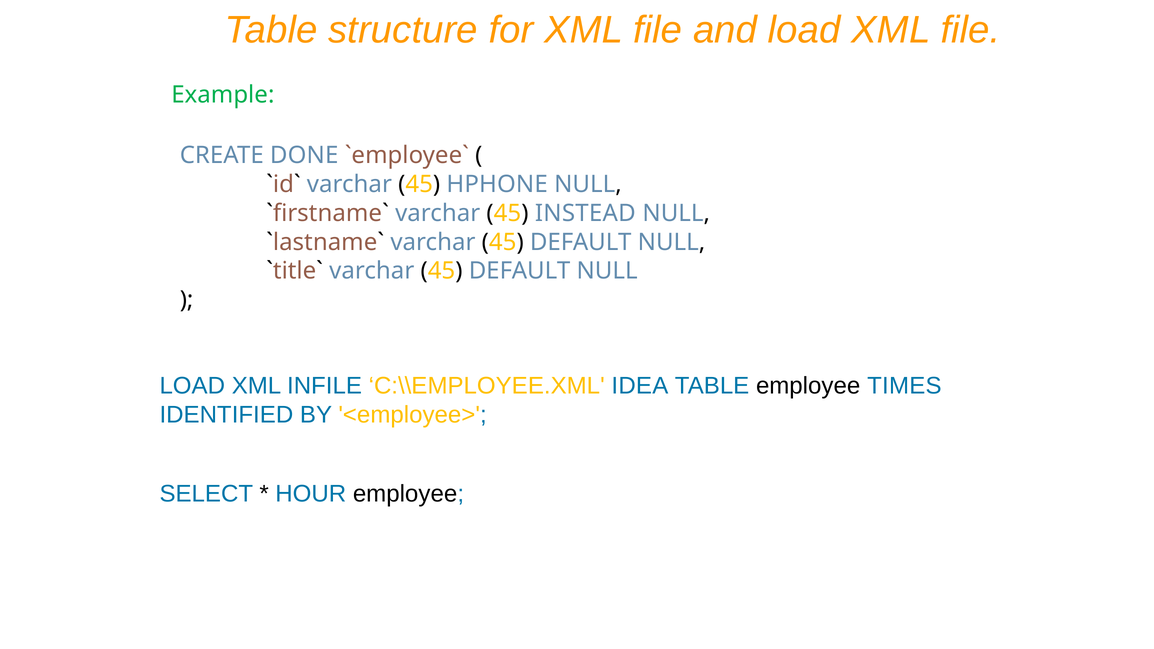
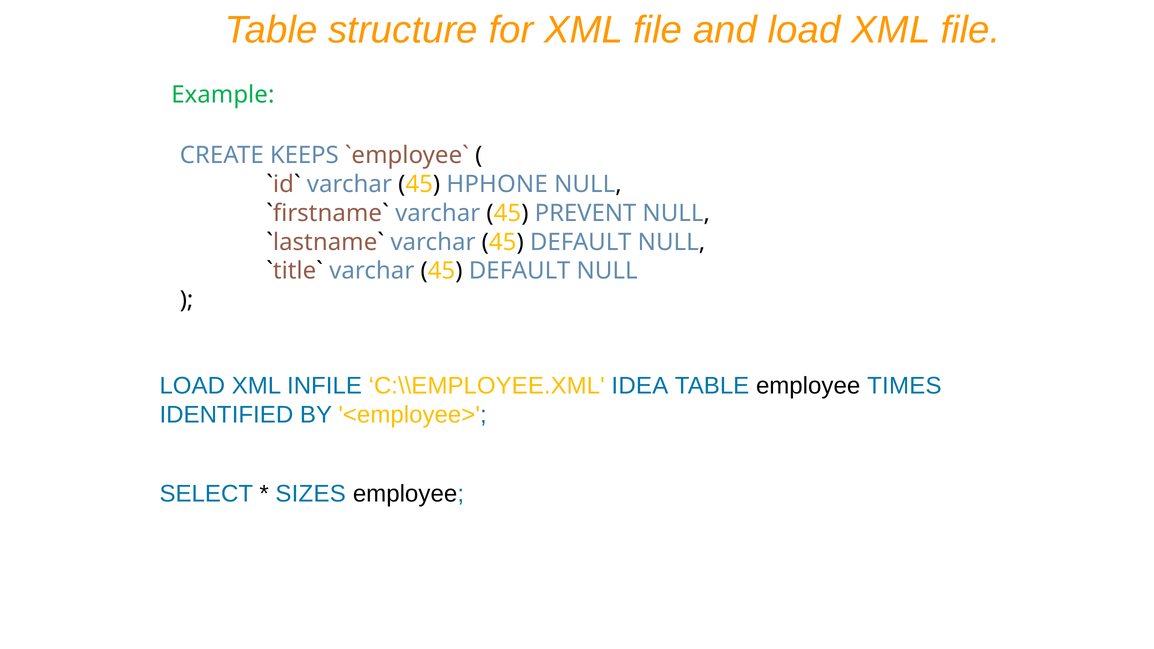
DONE: DONE -> KEEPS
INSTEAD: INSTEAD -> PREVENT
HOUR: HOUR -> SIZES
